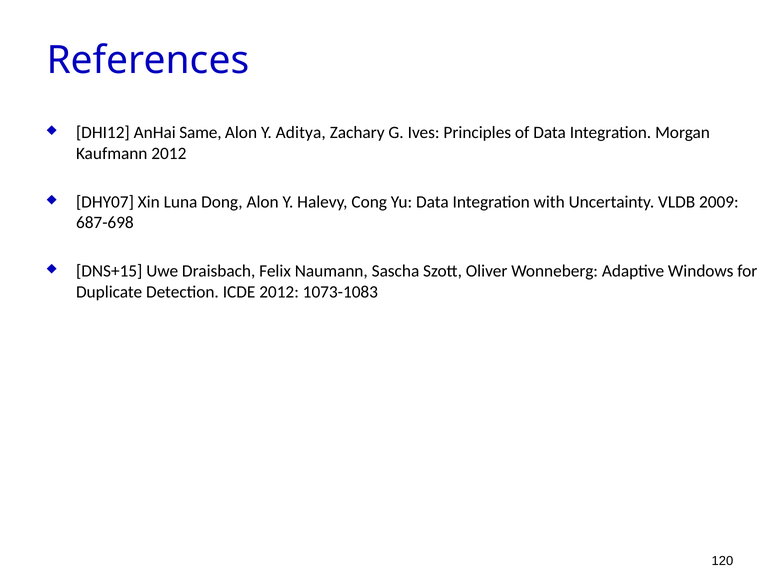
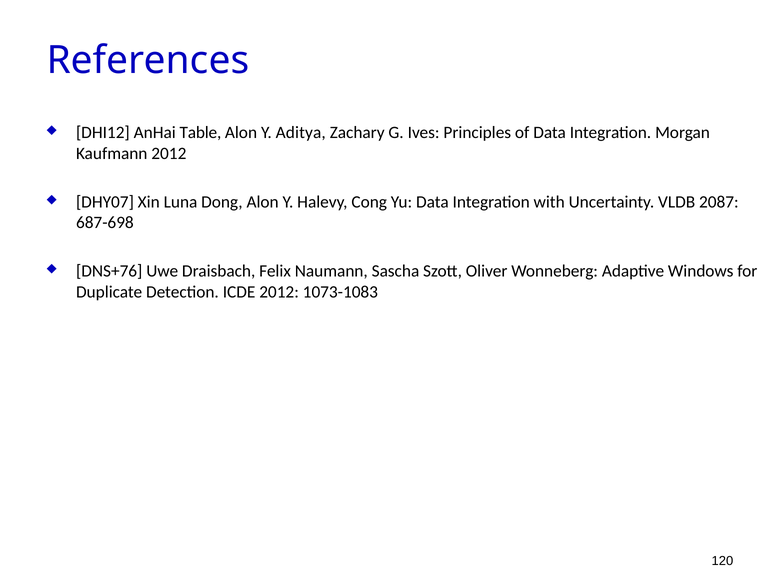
Same: Same -> Table
2009: 2009 -> 2087
DNS+15: DNS+15 -> DNS+76
